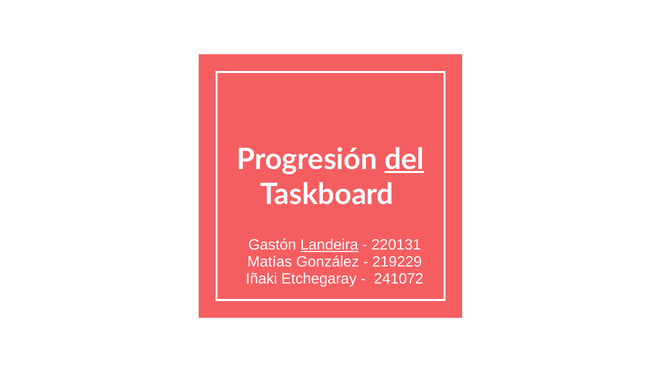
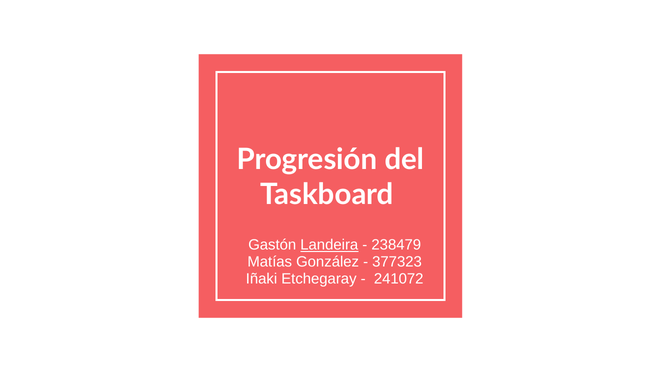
del underline: present -> none
220131: 220131 -> 238479
219229: 219229 -> 377323
